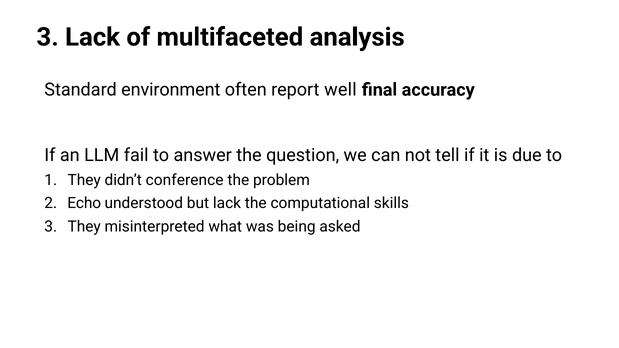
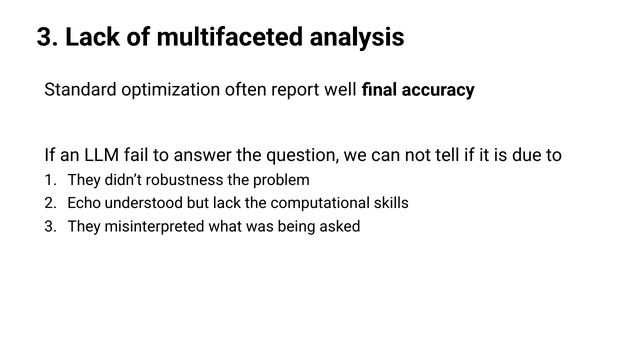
environment: environment -> optimization
conference: conference -> robustness
